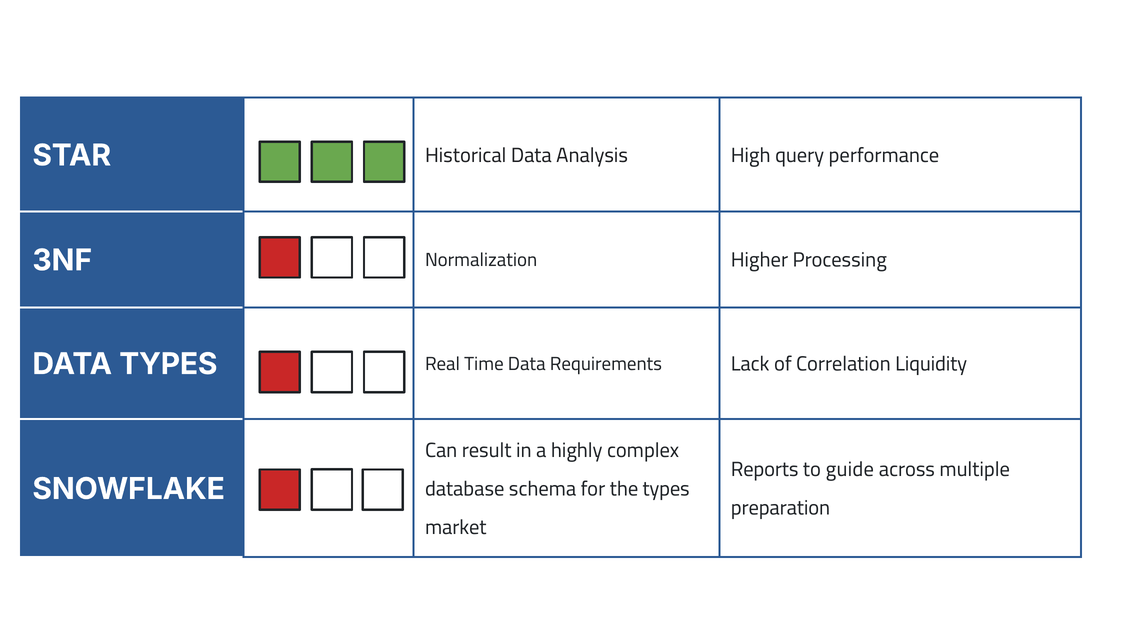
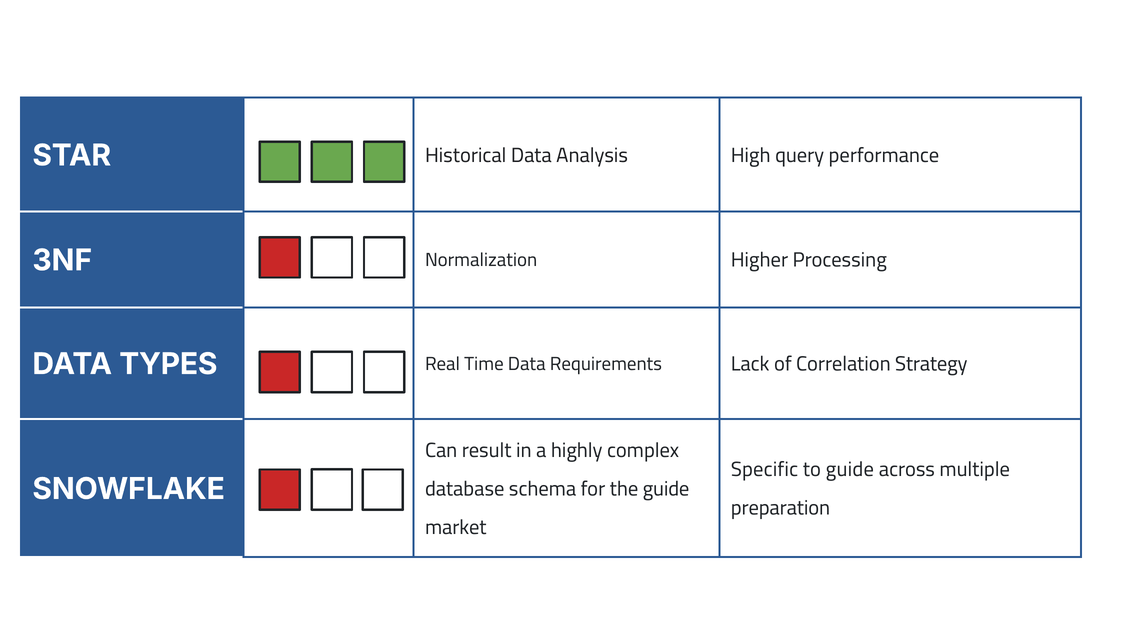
Liquidity: Liquidity -> Strategy
Reports: Reports -> Specific
the types: types -> guide
